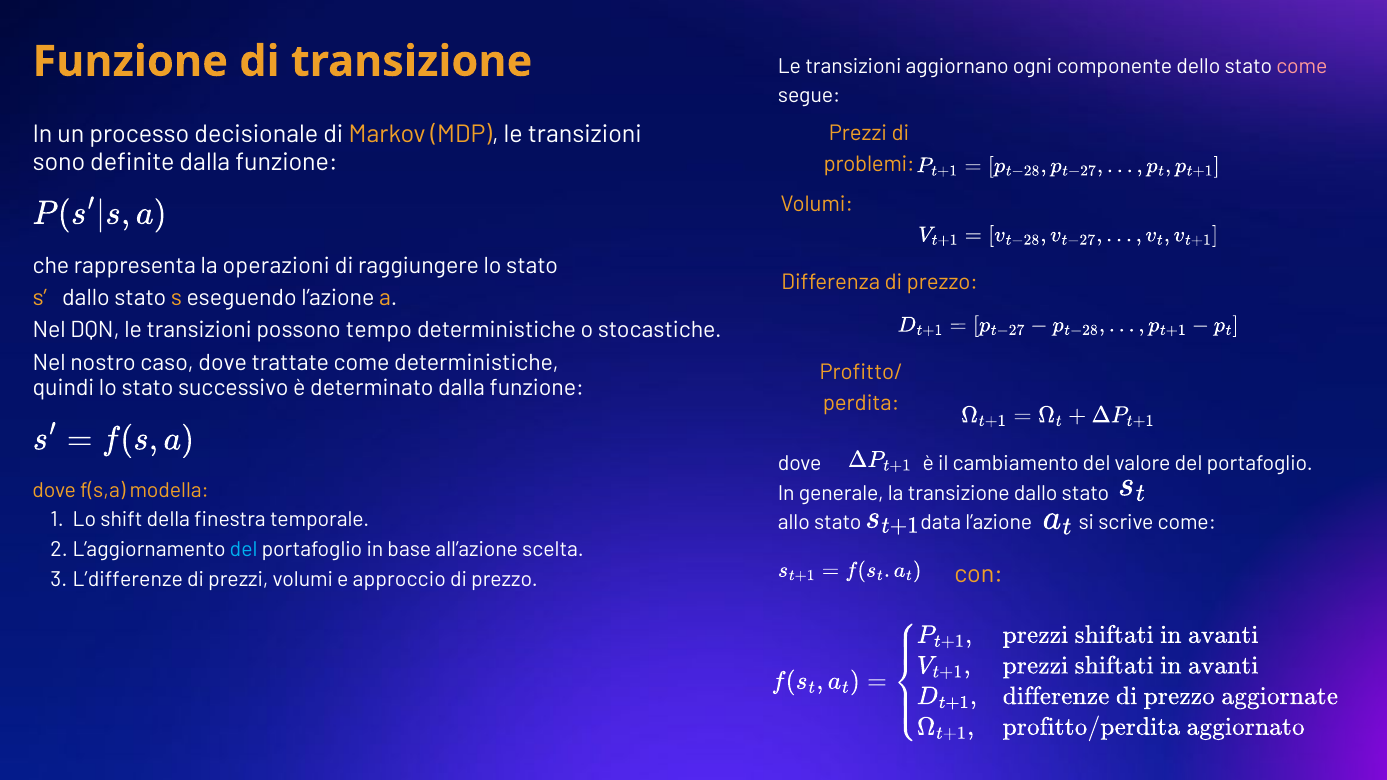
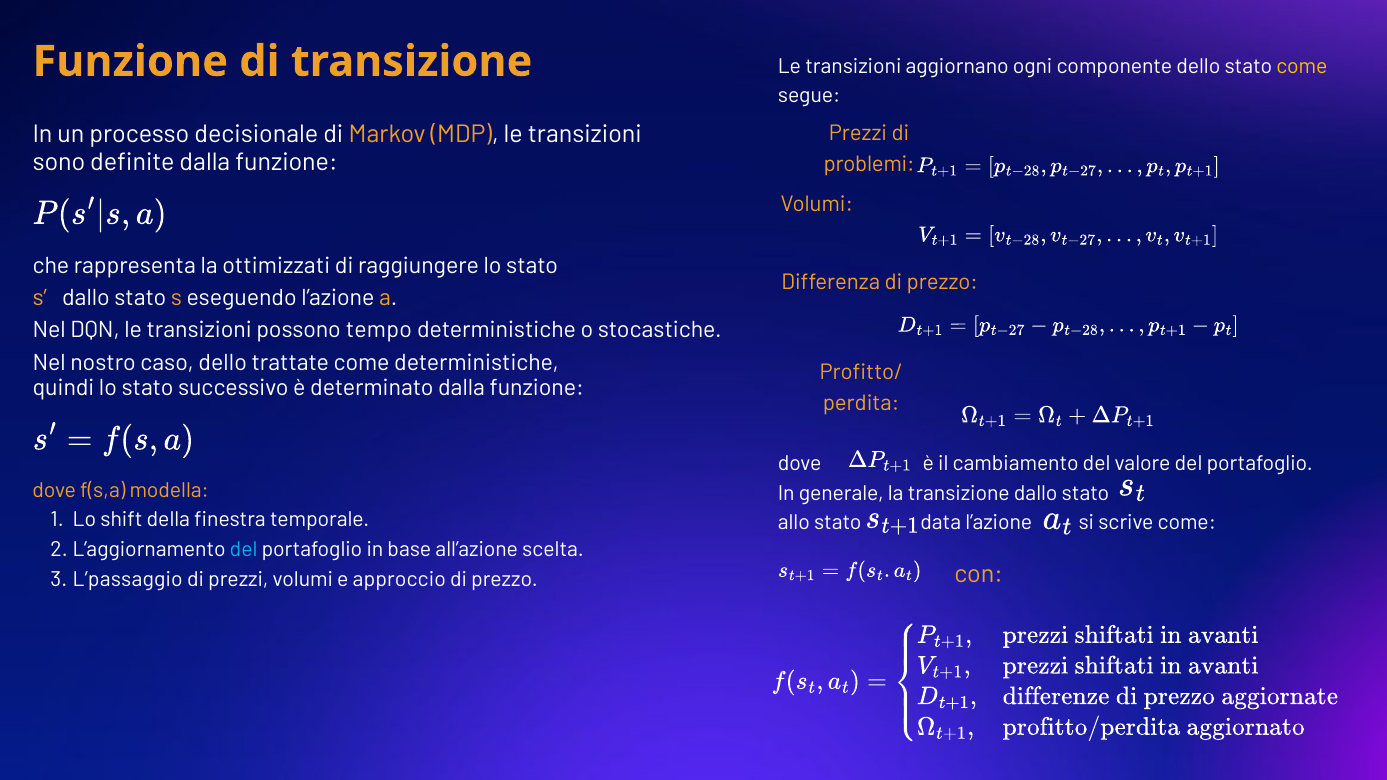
come at (1302, 66) colour: pink -> yellow
operazioni: operazioni -> ottimizzati
caso dove: dove -> dello
L’differenze: L’differenze -> L’passaggio
